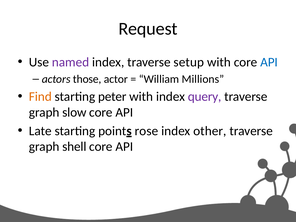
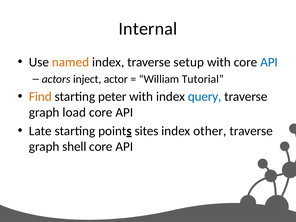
Request: Request -> Internal
named colour: purple -> orange
those: those -> inject
Millions: Millions -> Tutorial
query colour: purple -> blue
slow: slow -> load
rose: rose -> sites
